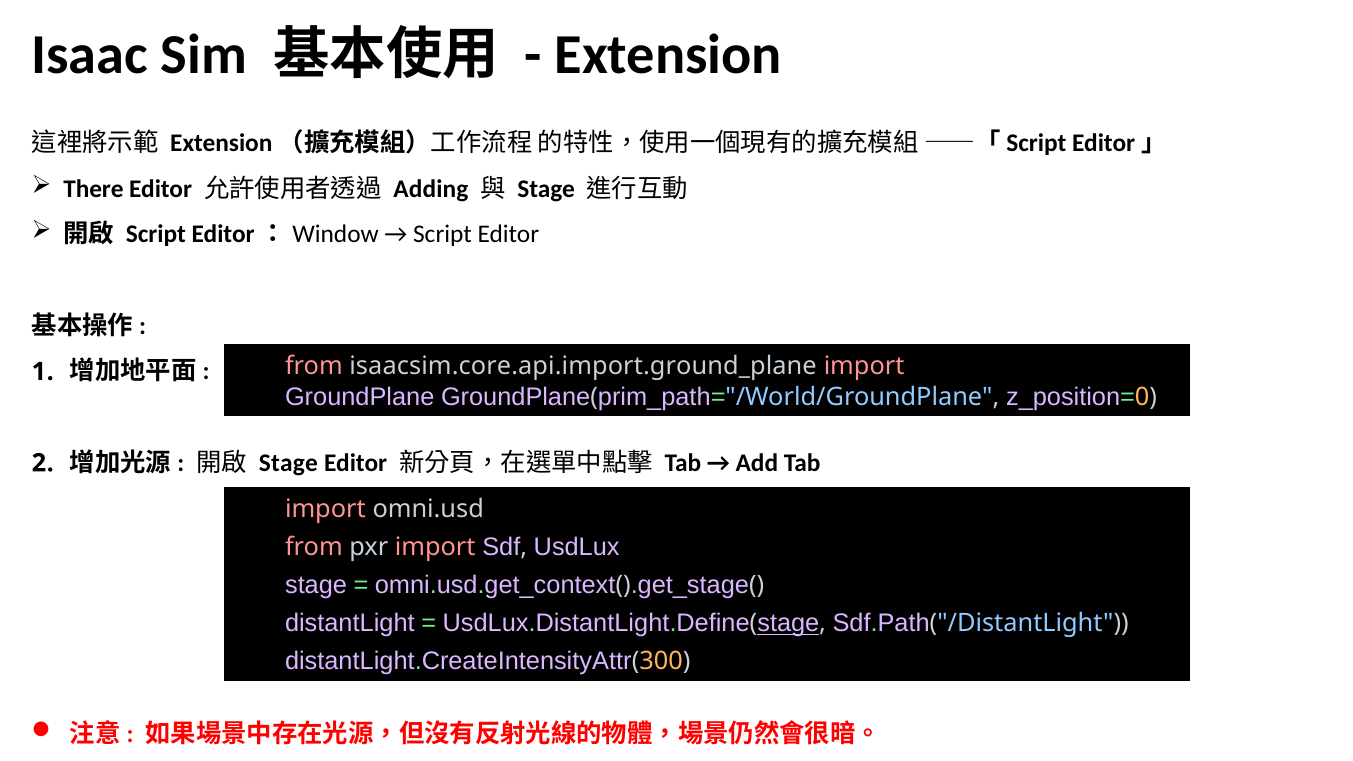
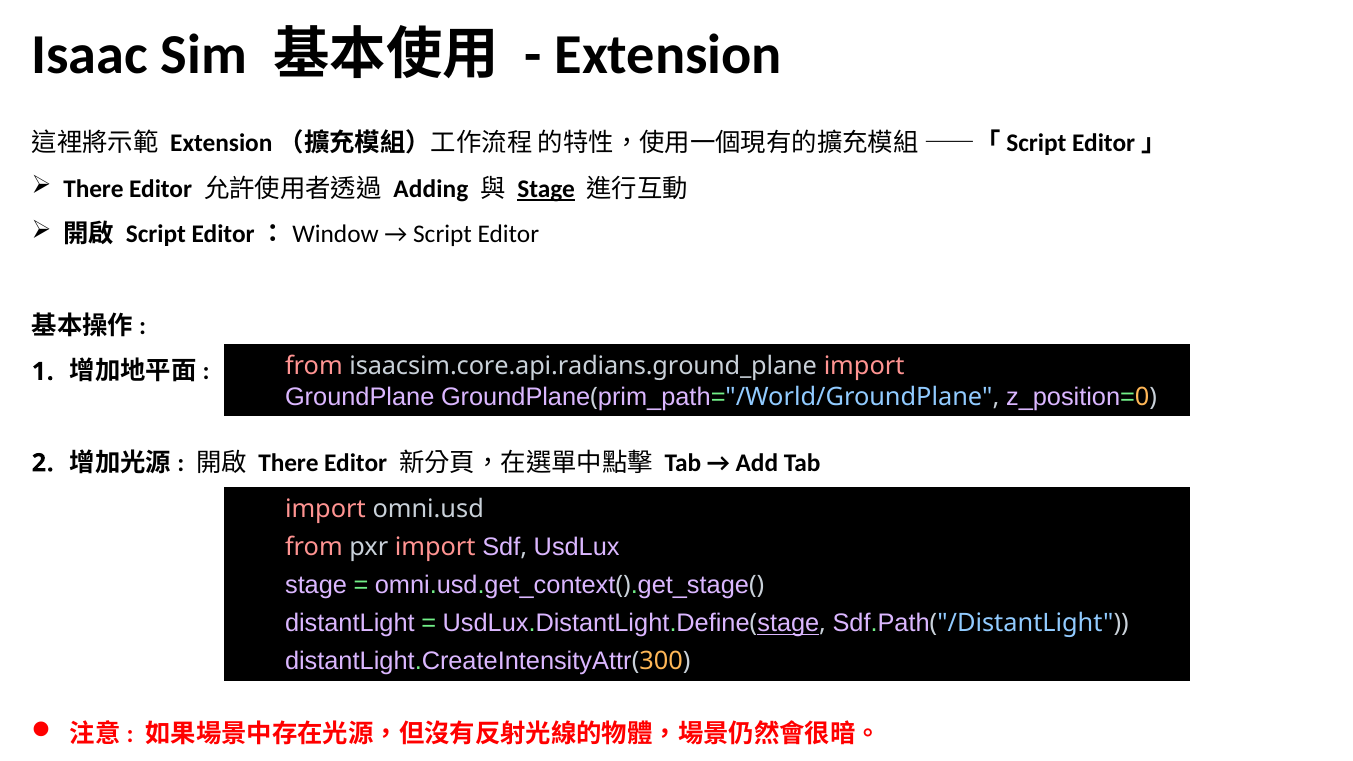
Stage at (546, 189) underline: none -> present
isaacsim.core.api.import.ground_plane: isaacsim.core.api.import.ground_plane -> isaacsim.core.api.radians.ground_plane
Stage at (288, 463): Stage -> There
